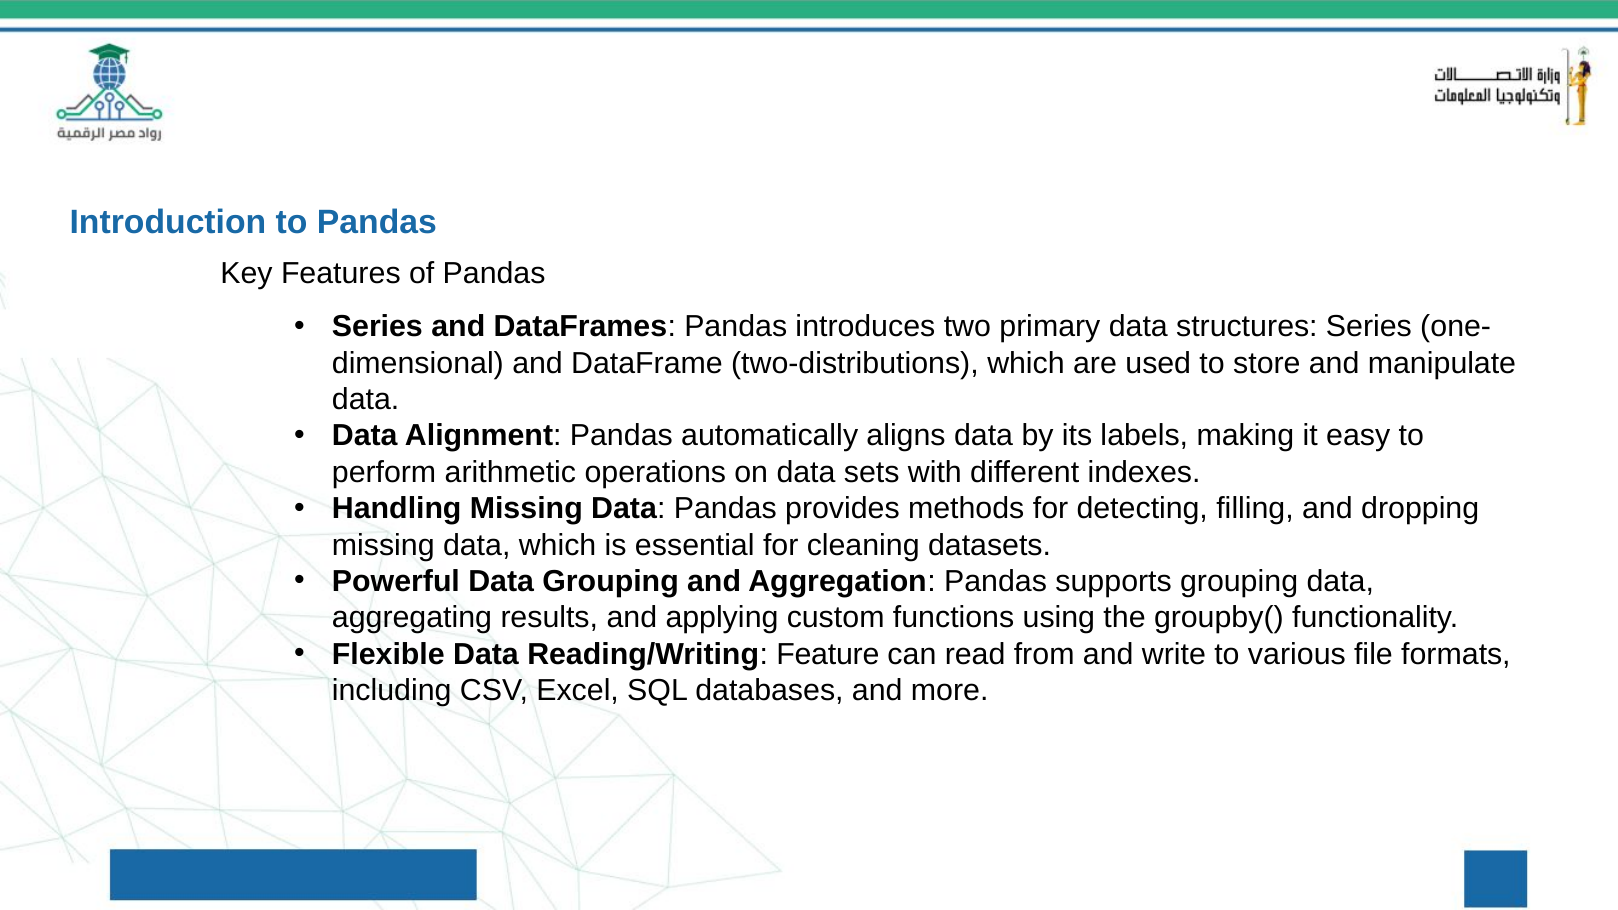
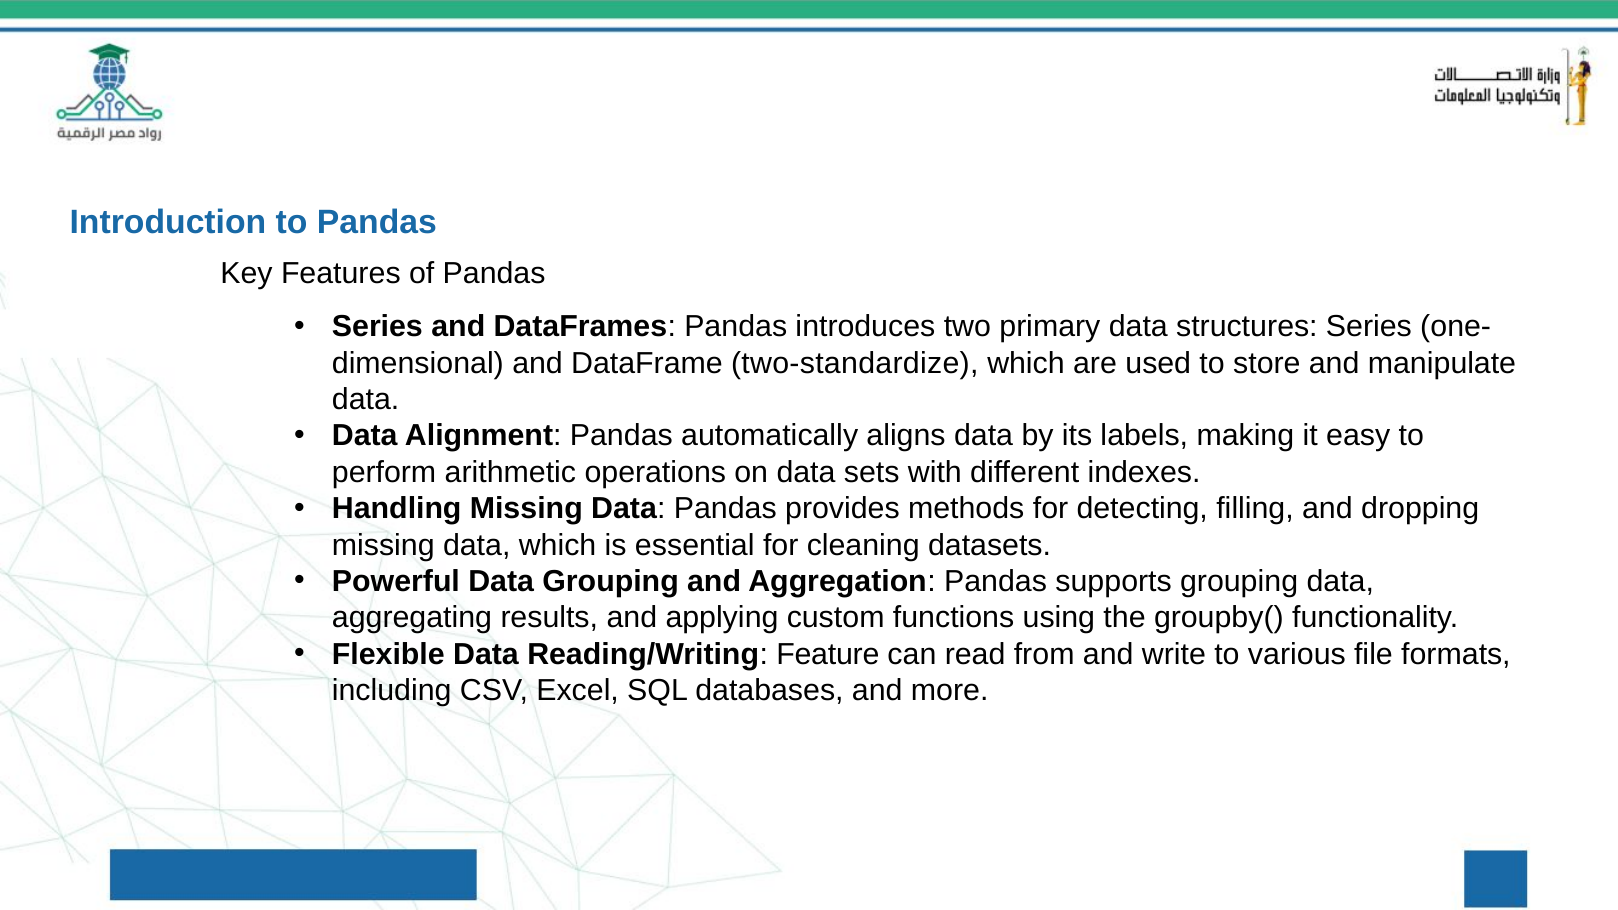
two-distributions: two-distributions -> two-standardize
